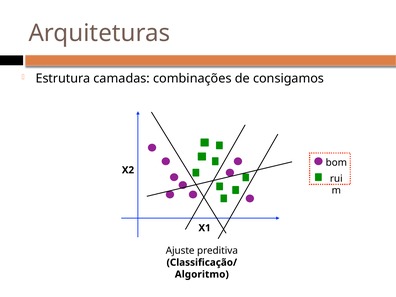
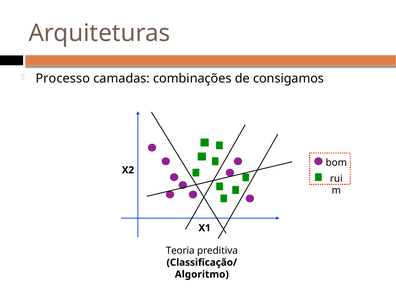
Estrutura: Estrutura -> Processo
Ajuste: Ajuste -> Teoria
